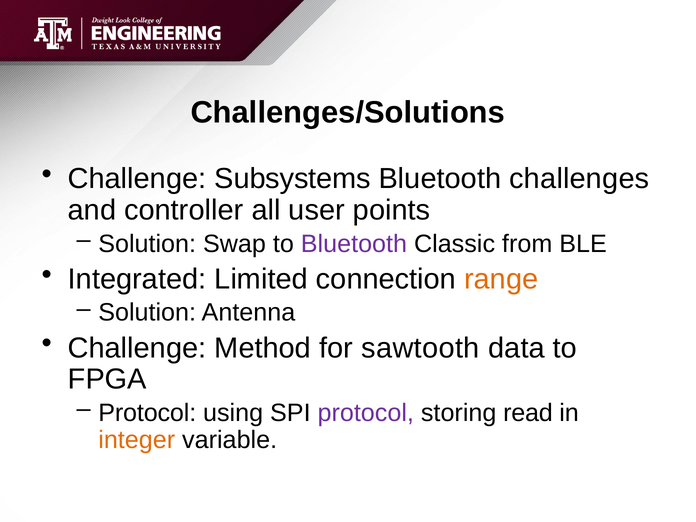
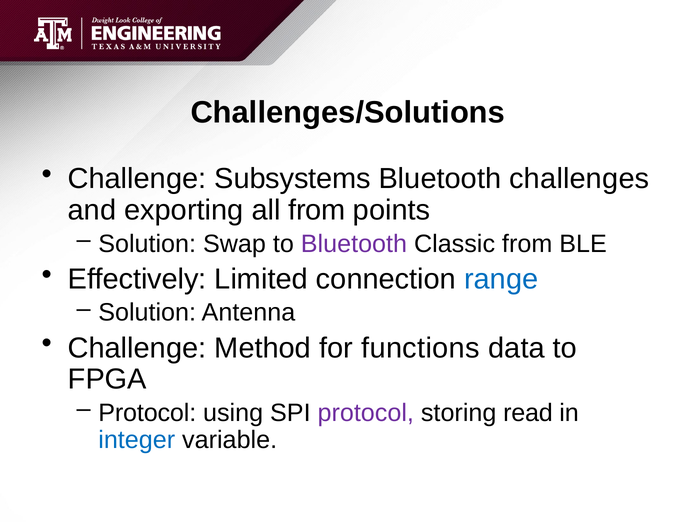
controller: controller -> exporting
all user: user -> from
Integrated: Integrated -> Effectively
range colour: orange -> blue
sawtooth: sawtooth -> functions
integer colour: orange -> blue
